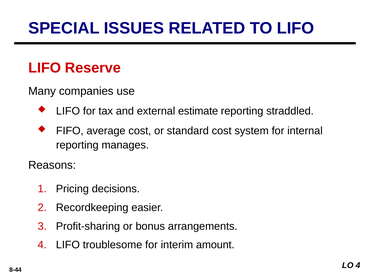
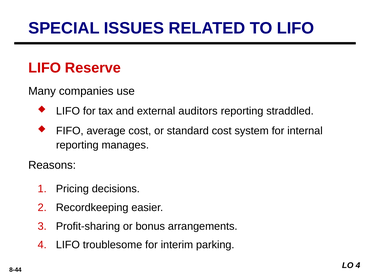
estimate: estimate -> auditors
amount: amount -> parking
